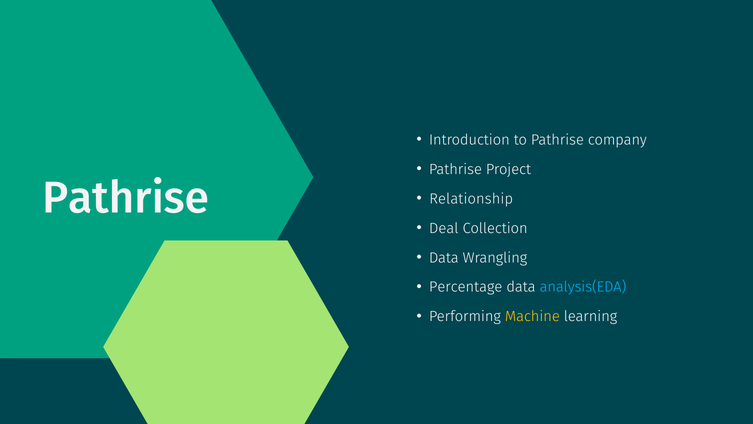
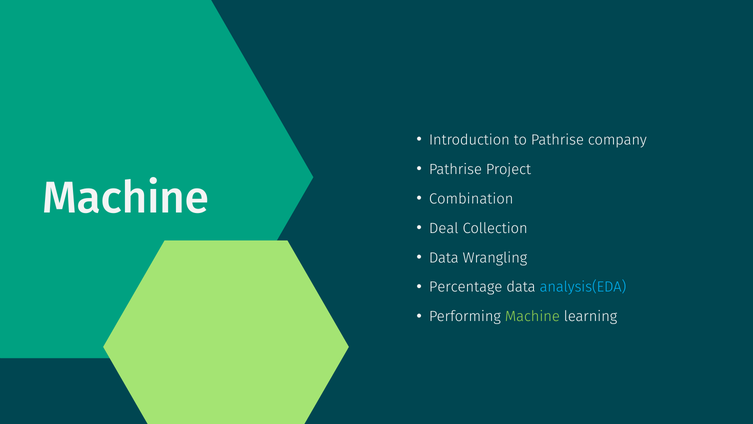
Pathrise at (126, 198): Pathrise -> Machine
Relationship: Relationship -> Combination
Machine at (532, 316) colour: yellow -> light green
